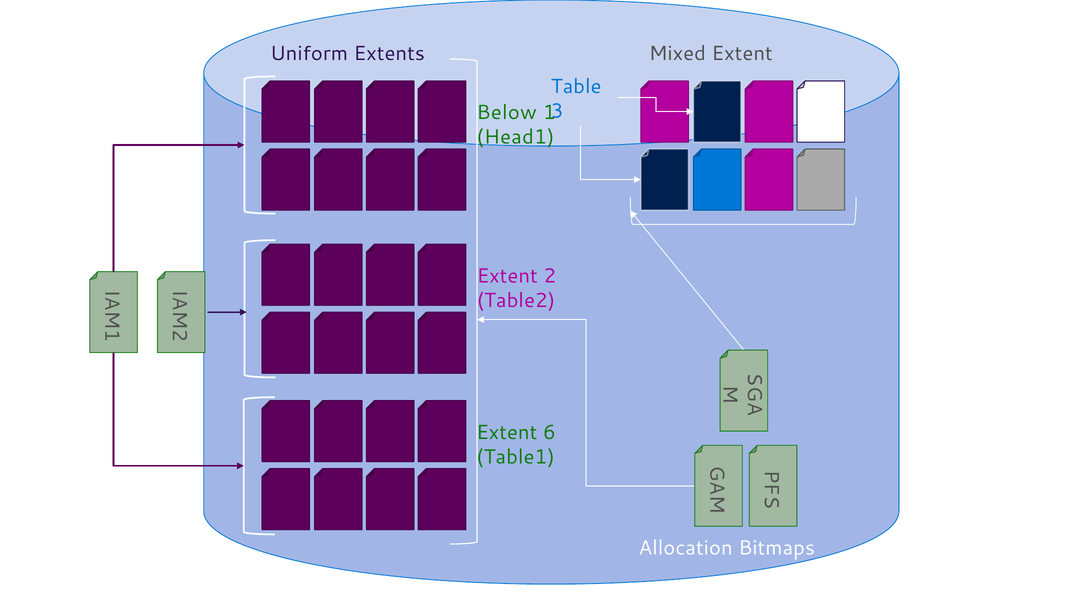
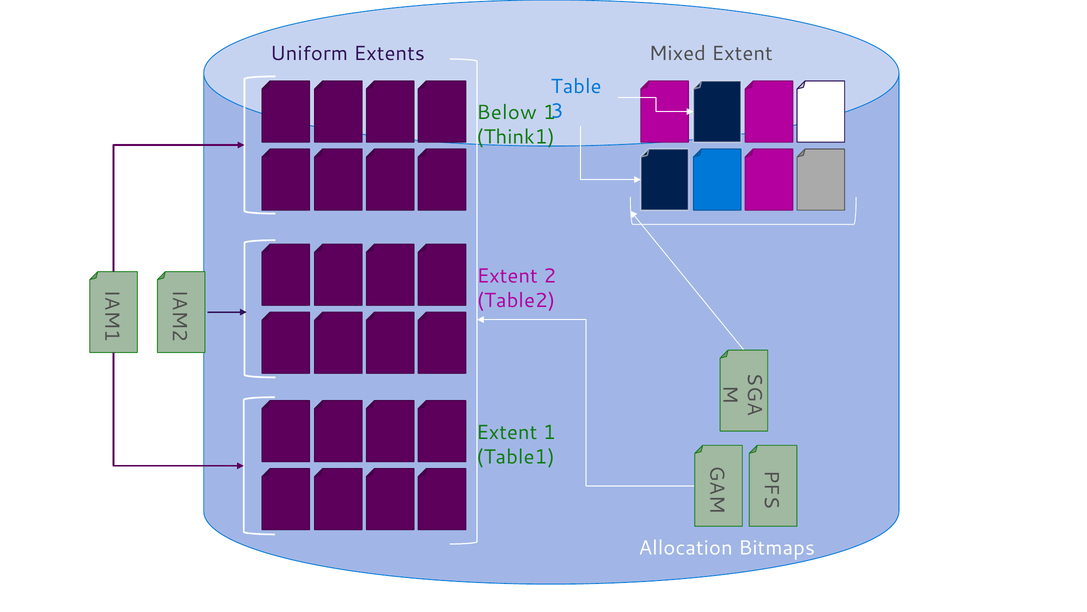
Head1: Head1 -> Think1
Extent 6: 6 -> 1
